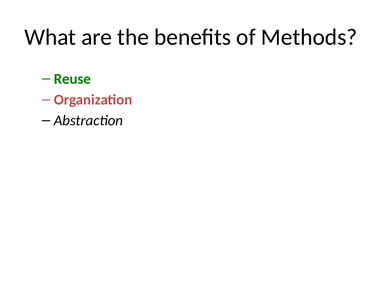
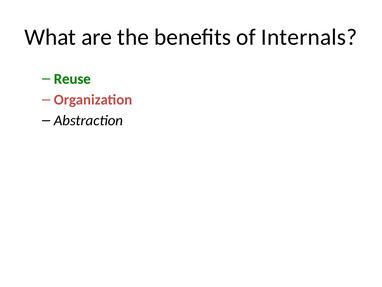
Methods: Methods -> Internals
